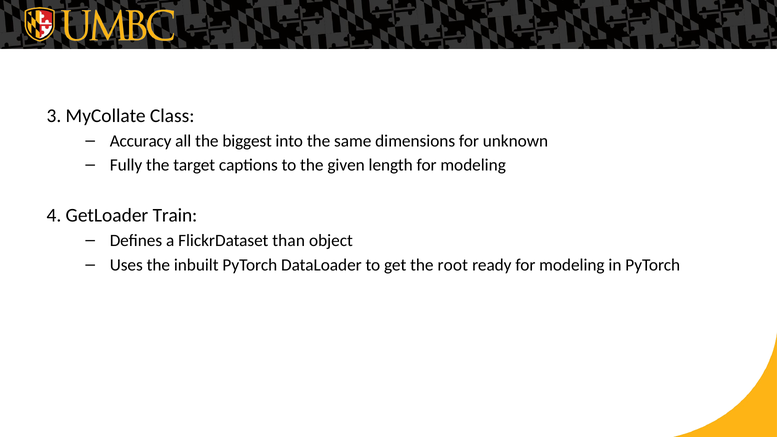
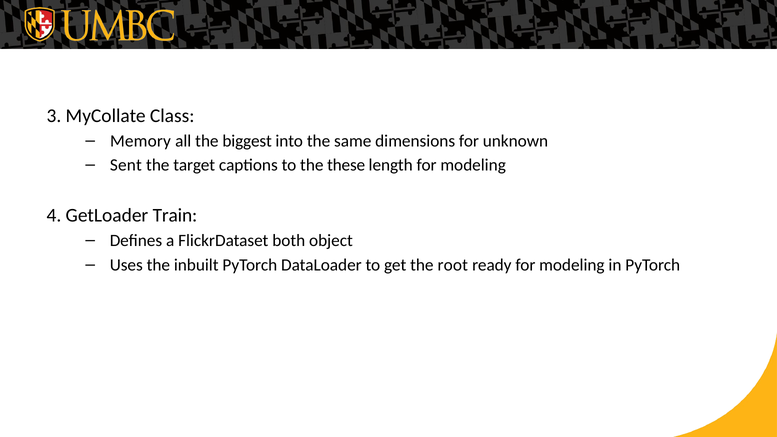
Accuracy: Accuracy -> Memory
Fully: Fully -> Sent
given: given -> these
than: than -> both
